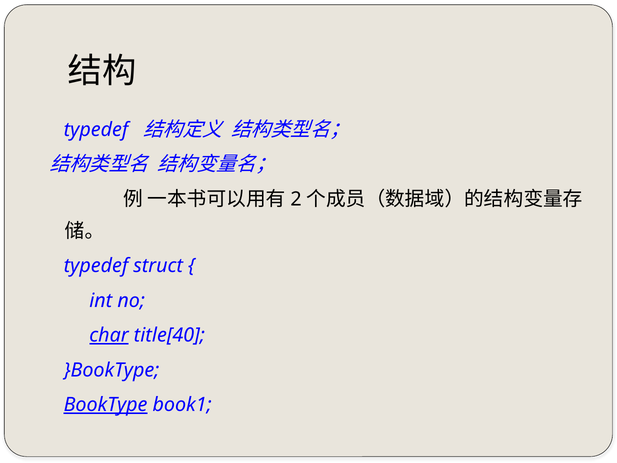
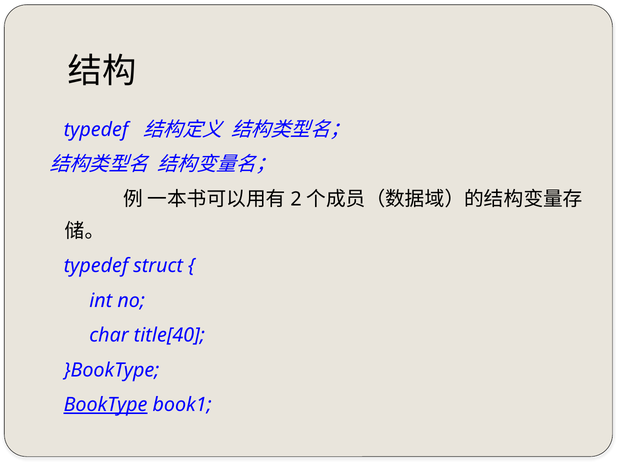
char underline: present -> none
